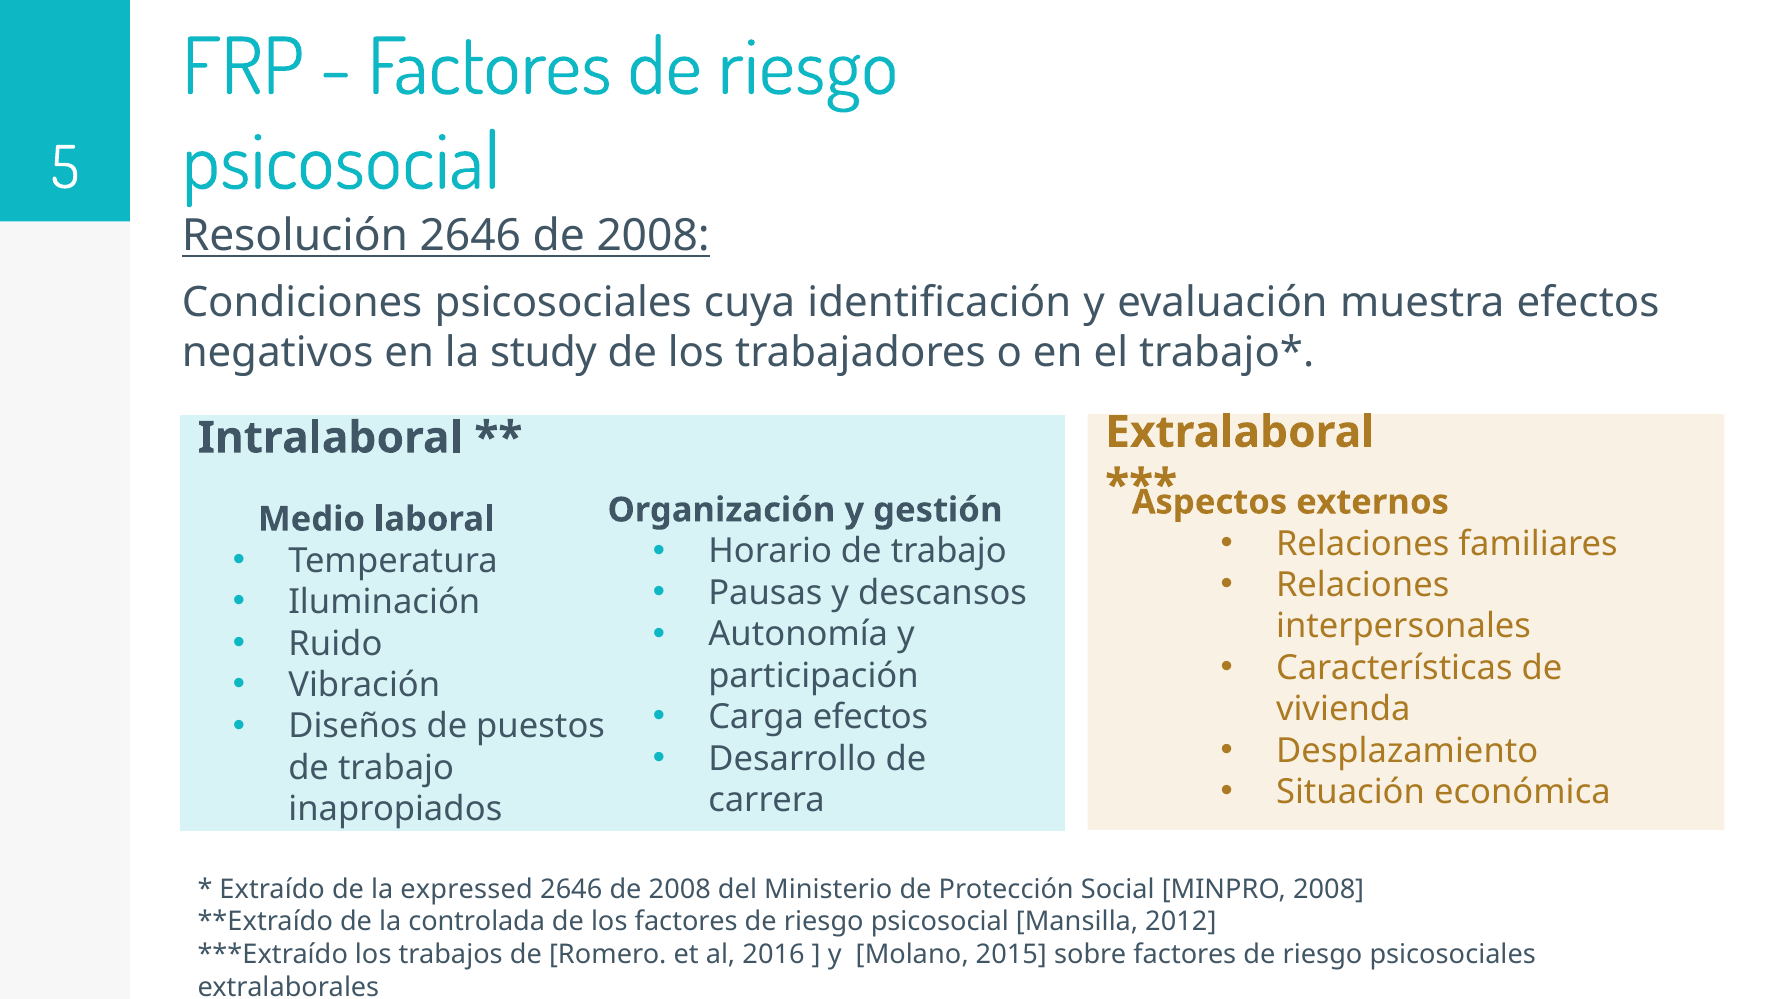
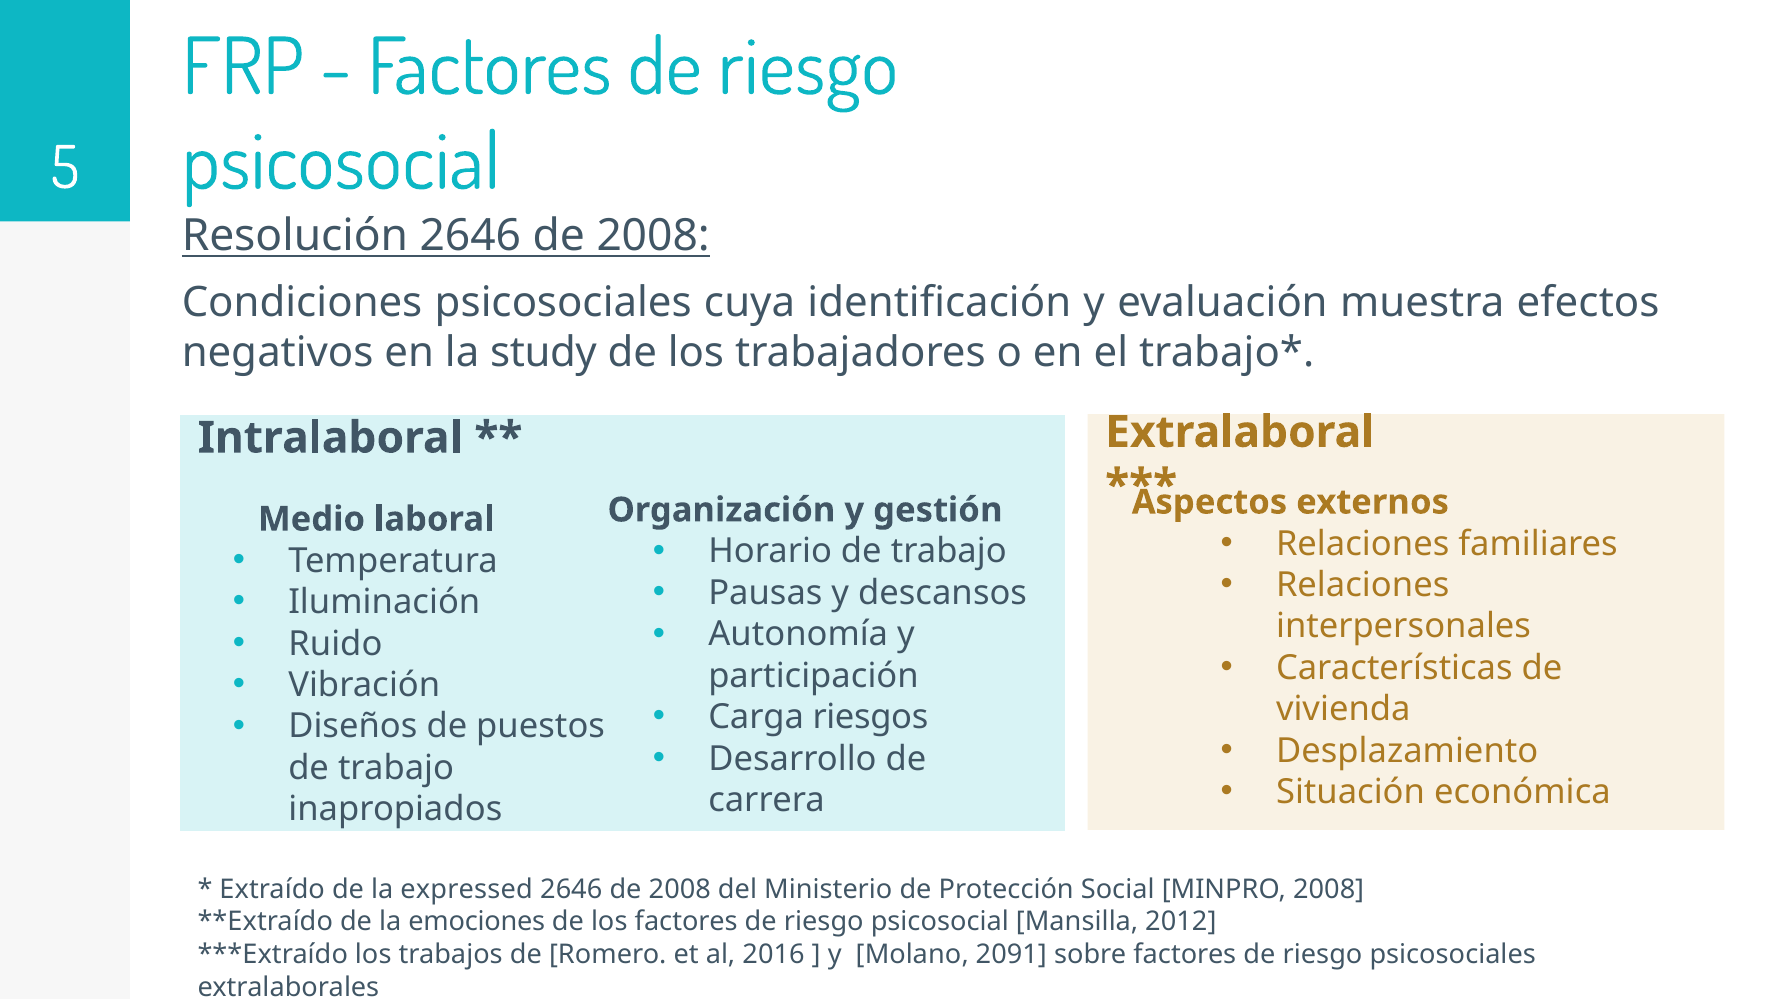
Carga efectos: efectos -> riesgos
controlada: controlada -> emociones
2015: 2015 -> 2091
